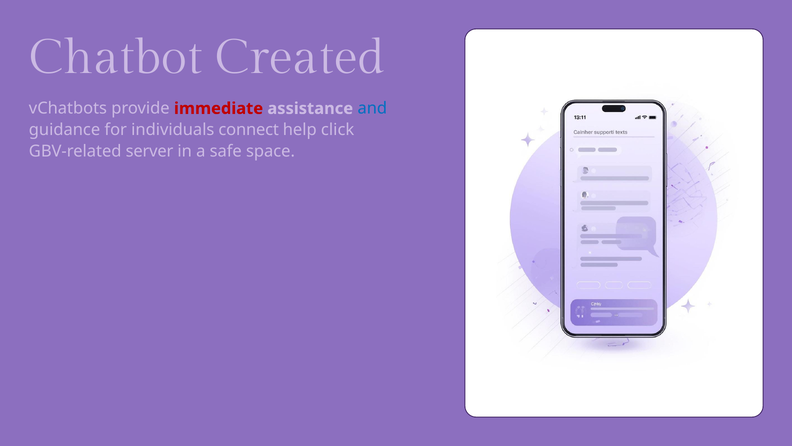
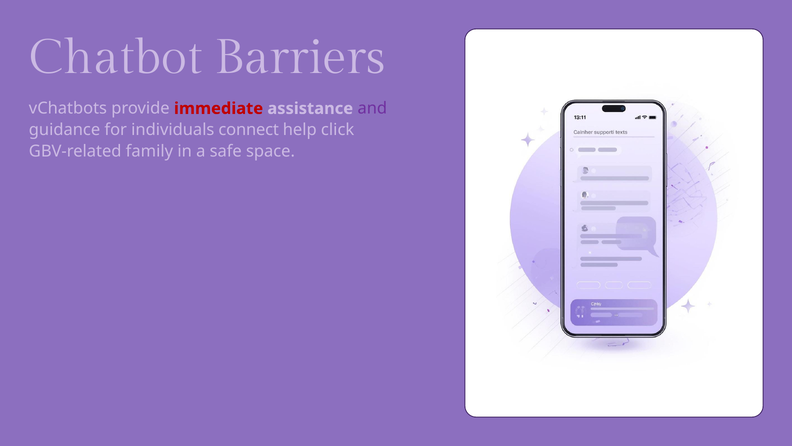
Created: Created -> Barriers
and colour: blue -> purple
server: server -> family
